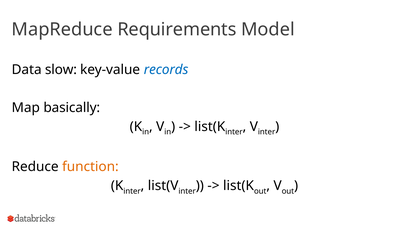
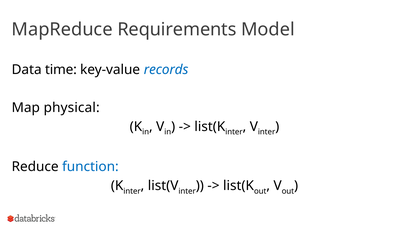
slow: slow -> time
basically: basically -> physical
function colour: orange -> blue
